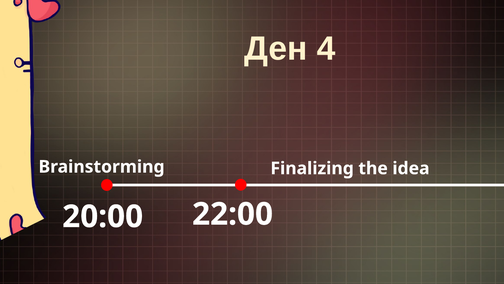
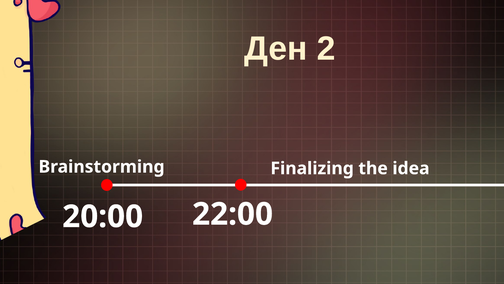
4: 4 -> 2
